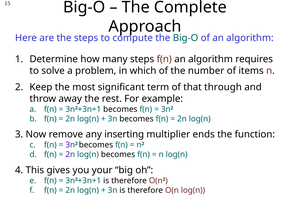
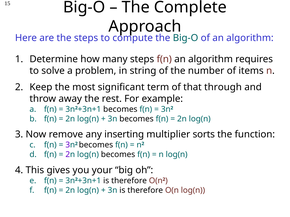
which: which -> string
ends: ends -> sorts
